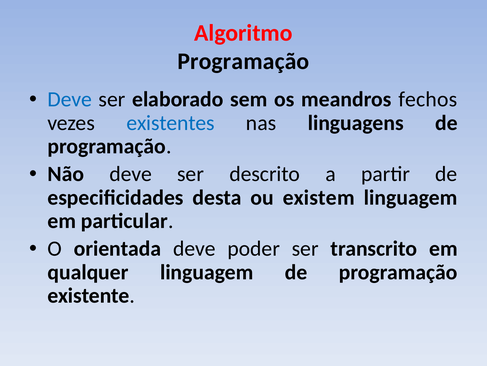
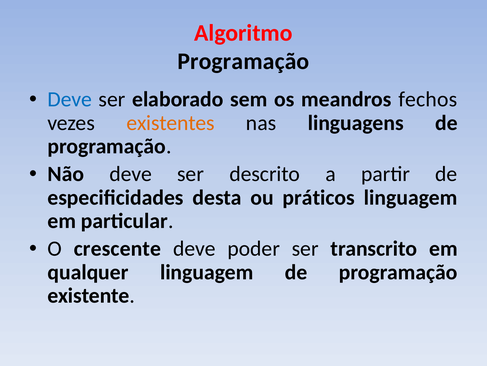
existentes colour: blue -> orange
existem: existem -> práticos
orientada: orientada -> crescente
